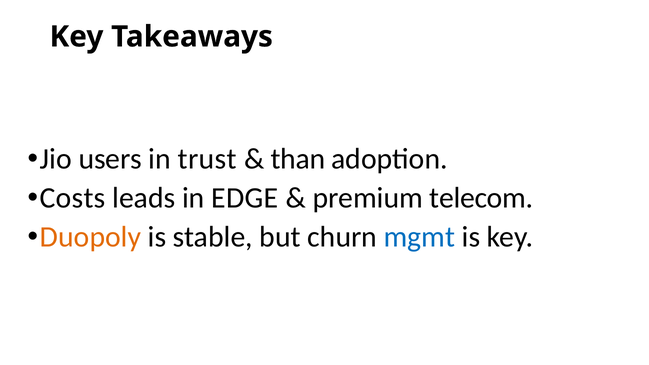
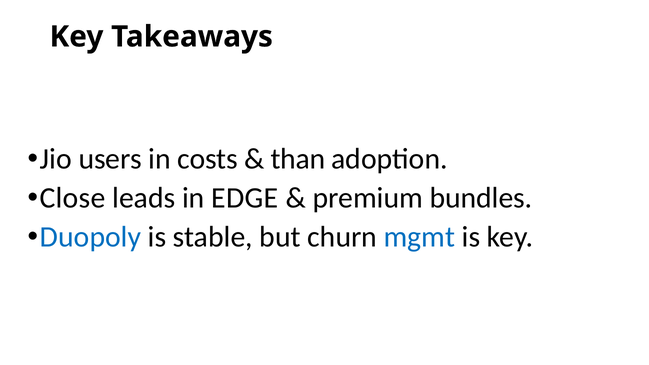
trust: trust -> costs
Costs: Costs -> Close
telecom: telecom -> bundles
Duopoly colour: orange -> blue
